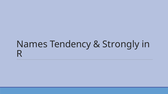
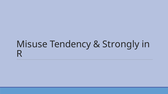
Names: Names -> Misuse
